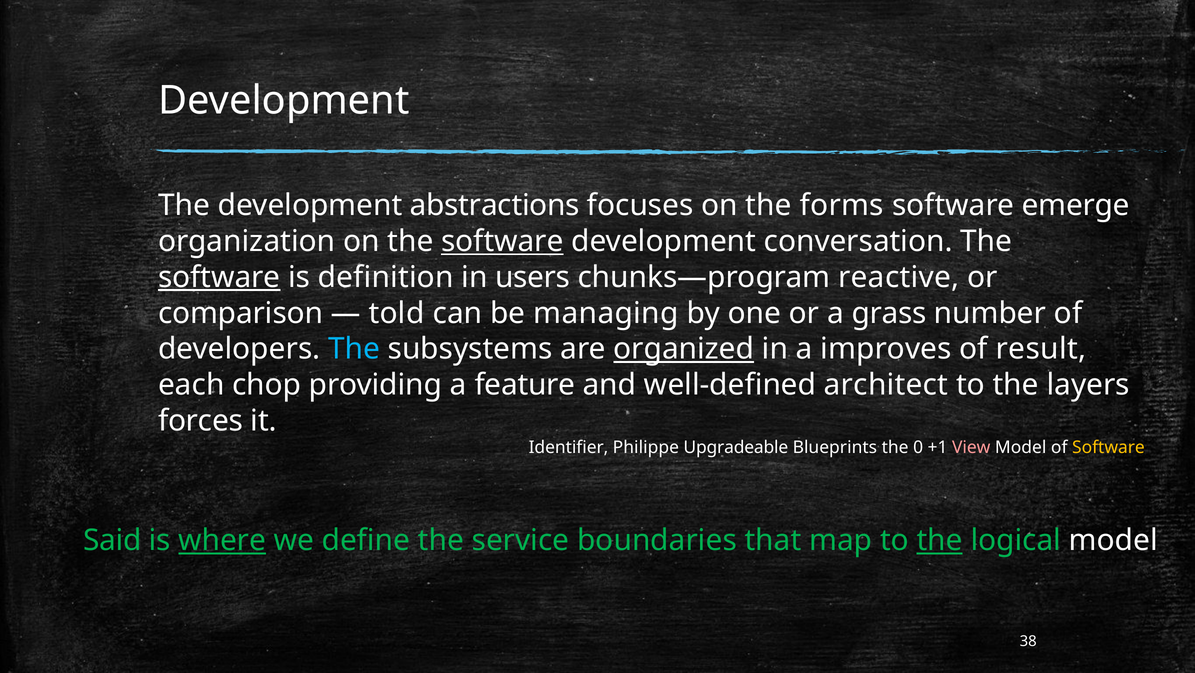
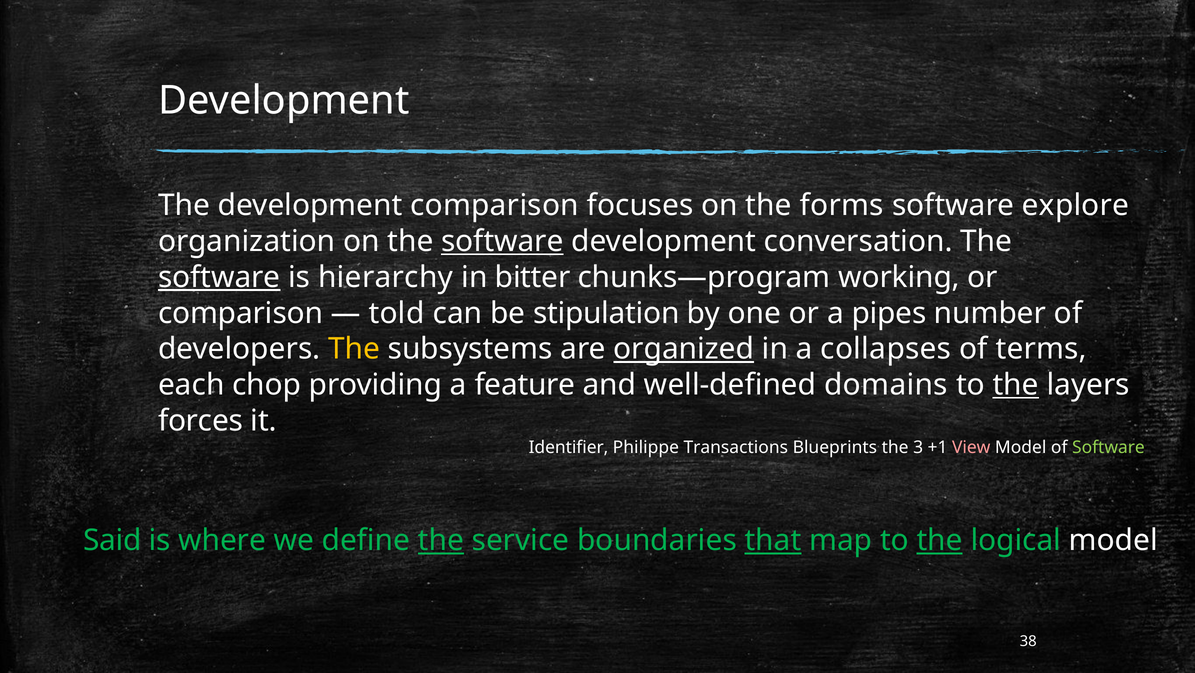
development abstractions: abstractions -> comparison
emerge: emerge -> explore
definition: definition -> hierarchy
users: users -> bitter
reactive: reactive -> working
managing: managing -> stipulation
grass: grass -> pipes
The at (354, 349) colour: light blue -> yellow
improves: improves -> collapses
result: result -> terms
architect: architect -> domains
the at (1016, 385) underline: none -> present
Upgradeable: Upgradeable -> Transactions
0: 0 -> 3
Software at (1108, 447) colour: yellow -> light green
where underline: present -> none
the at (441, 540) underline: none -> present
that underline: none -> present
